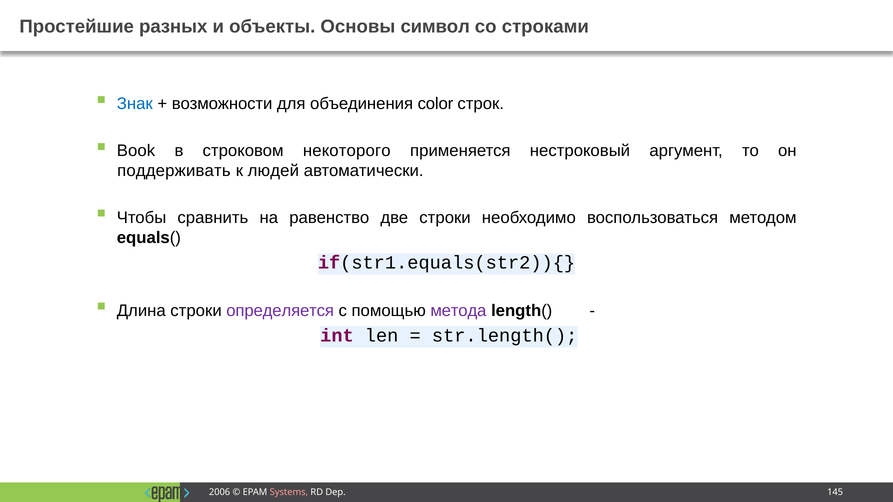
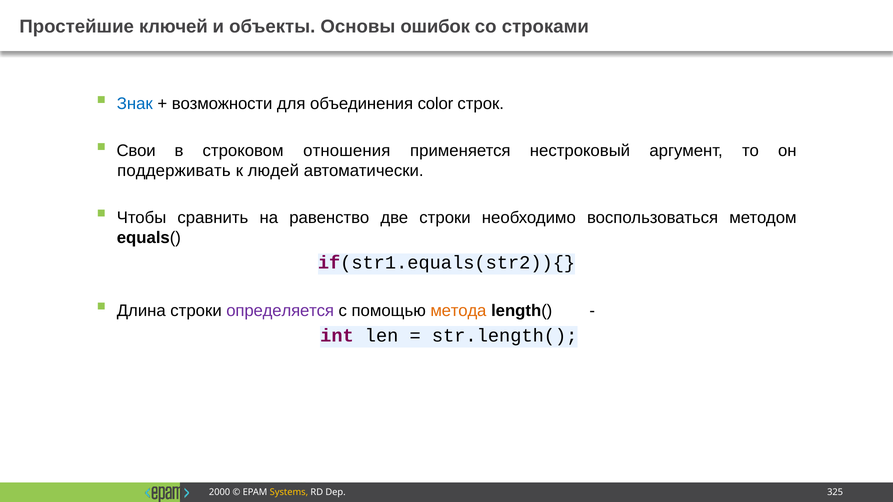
разных: разных -> ключей
символ: символ -> ошибок
Book: Book -> Свои
некоторого: некоторого -> отношения
метода colour: purple -> orange
2006: 2006 -> 2000
Systems colour: pink -> yellow
145: 145 -> 325
